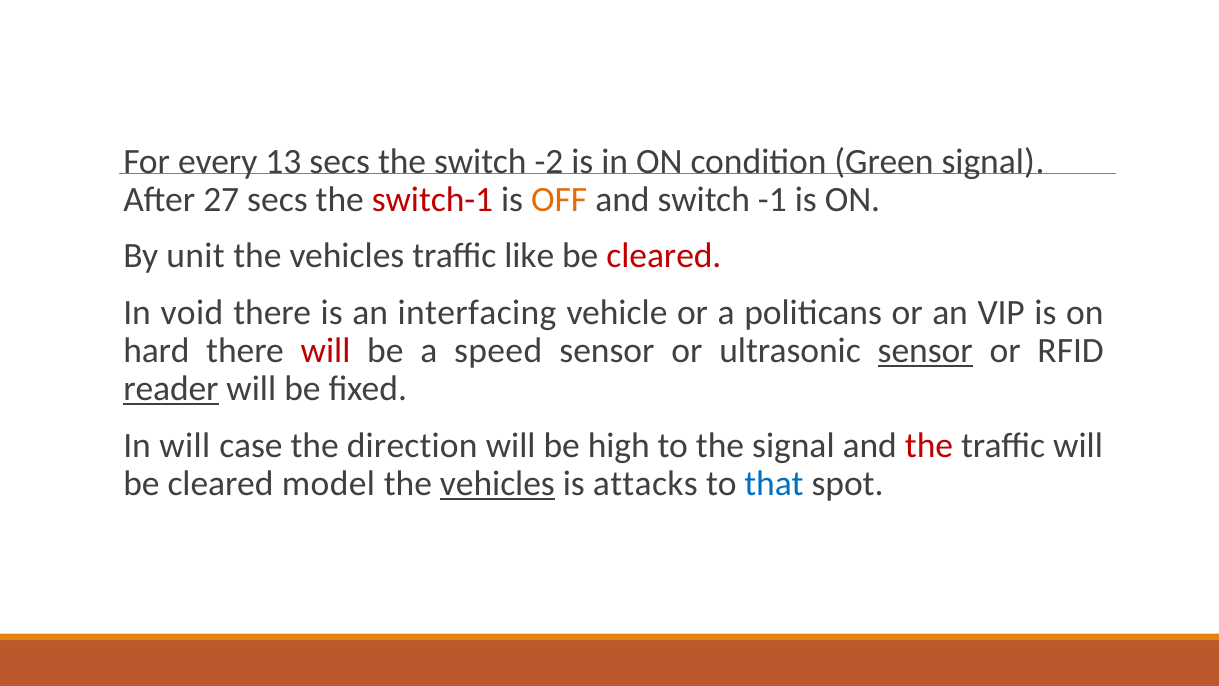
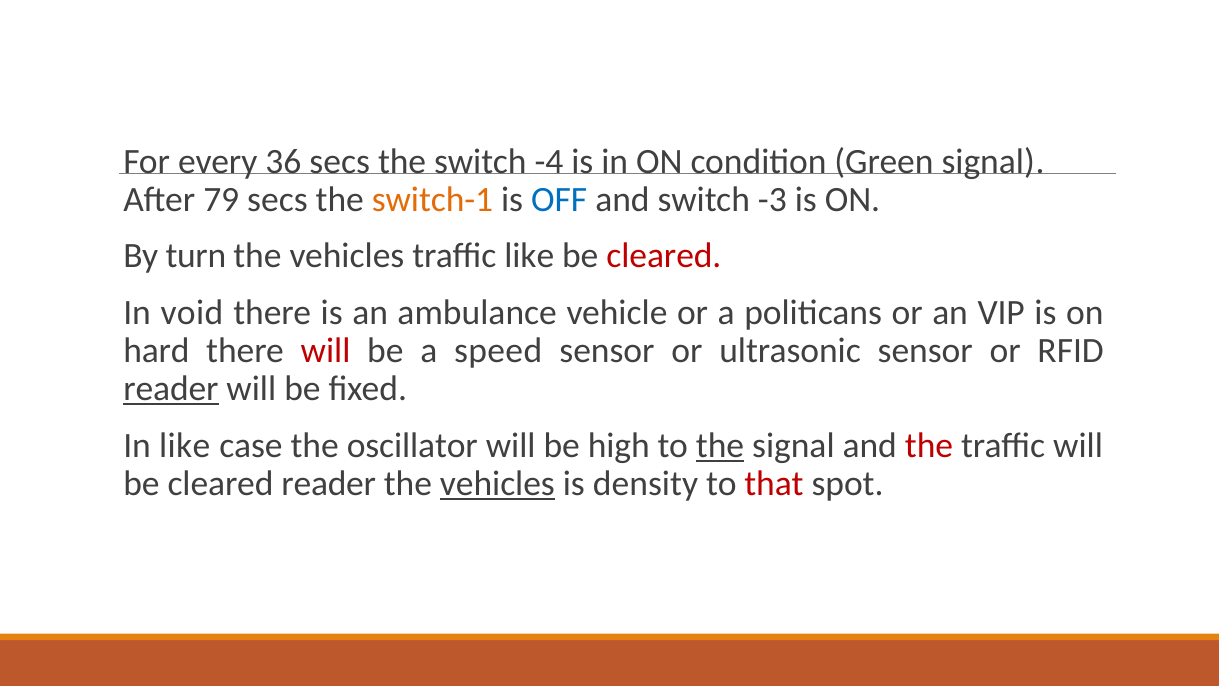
13: 13 -> 36
-2: -2 -> -4
27: 27 -> 79
switch-1 colour: red -> orange
OFF colour: orange -> blue
-1: -1 -> -3
unit: unit -> turn
interfacing: interfacing -> ambulance
sensor at (925, 351) underline: present -> none
In will: will -> like
direction: direction -> oscillator
the at (720, 445) underline: none -> present
cleared model: model -> reader
attacks: attacks -> density
that colour: blue -> red
